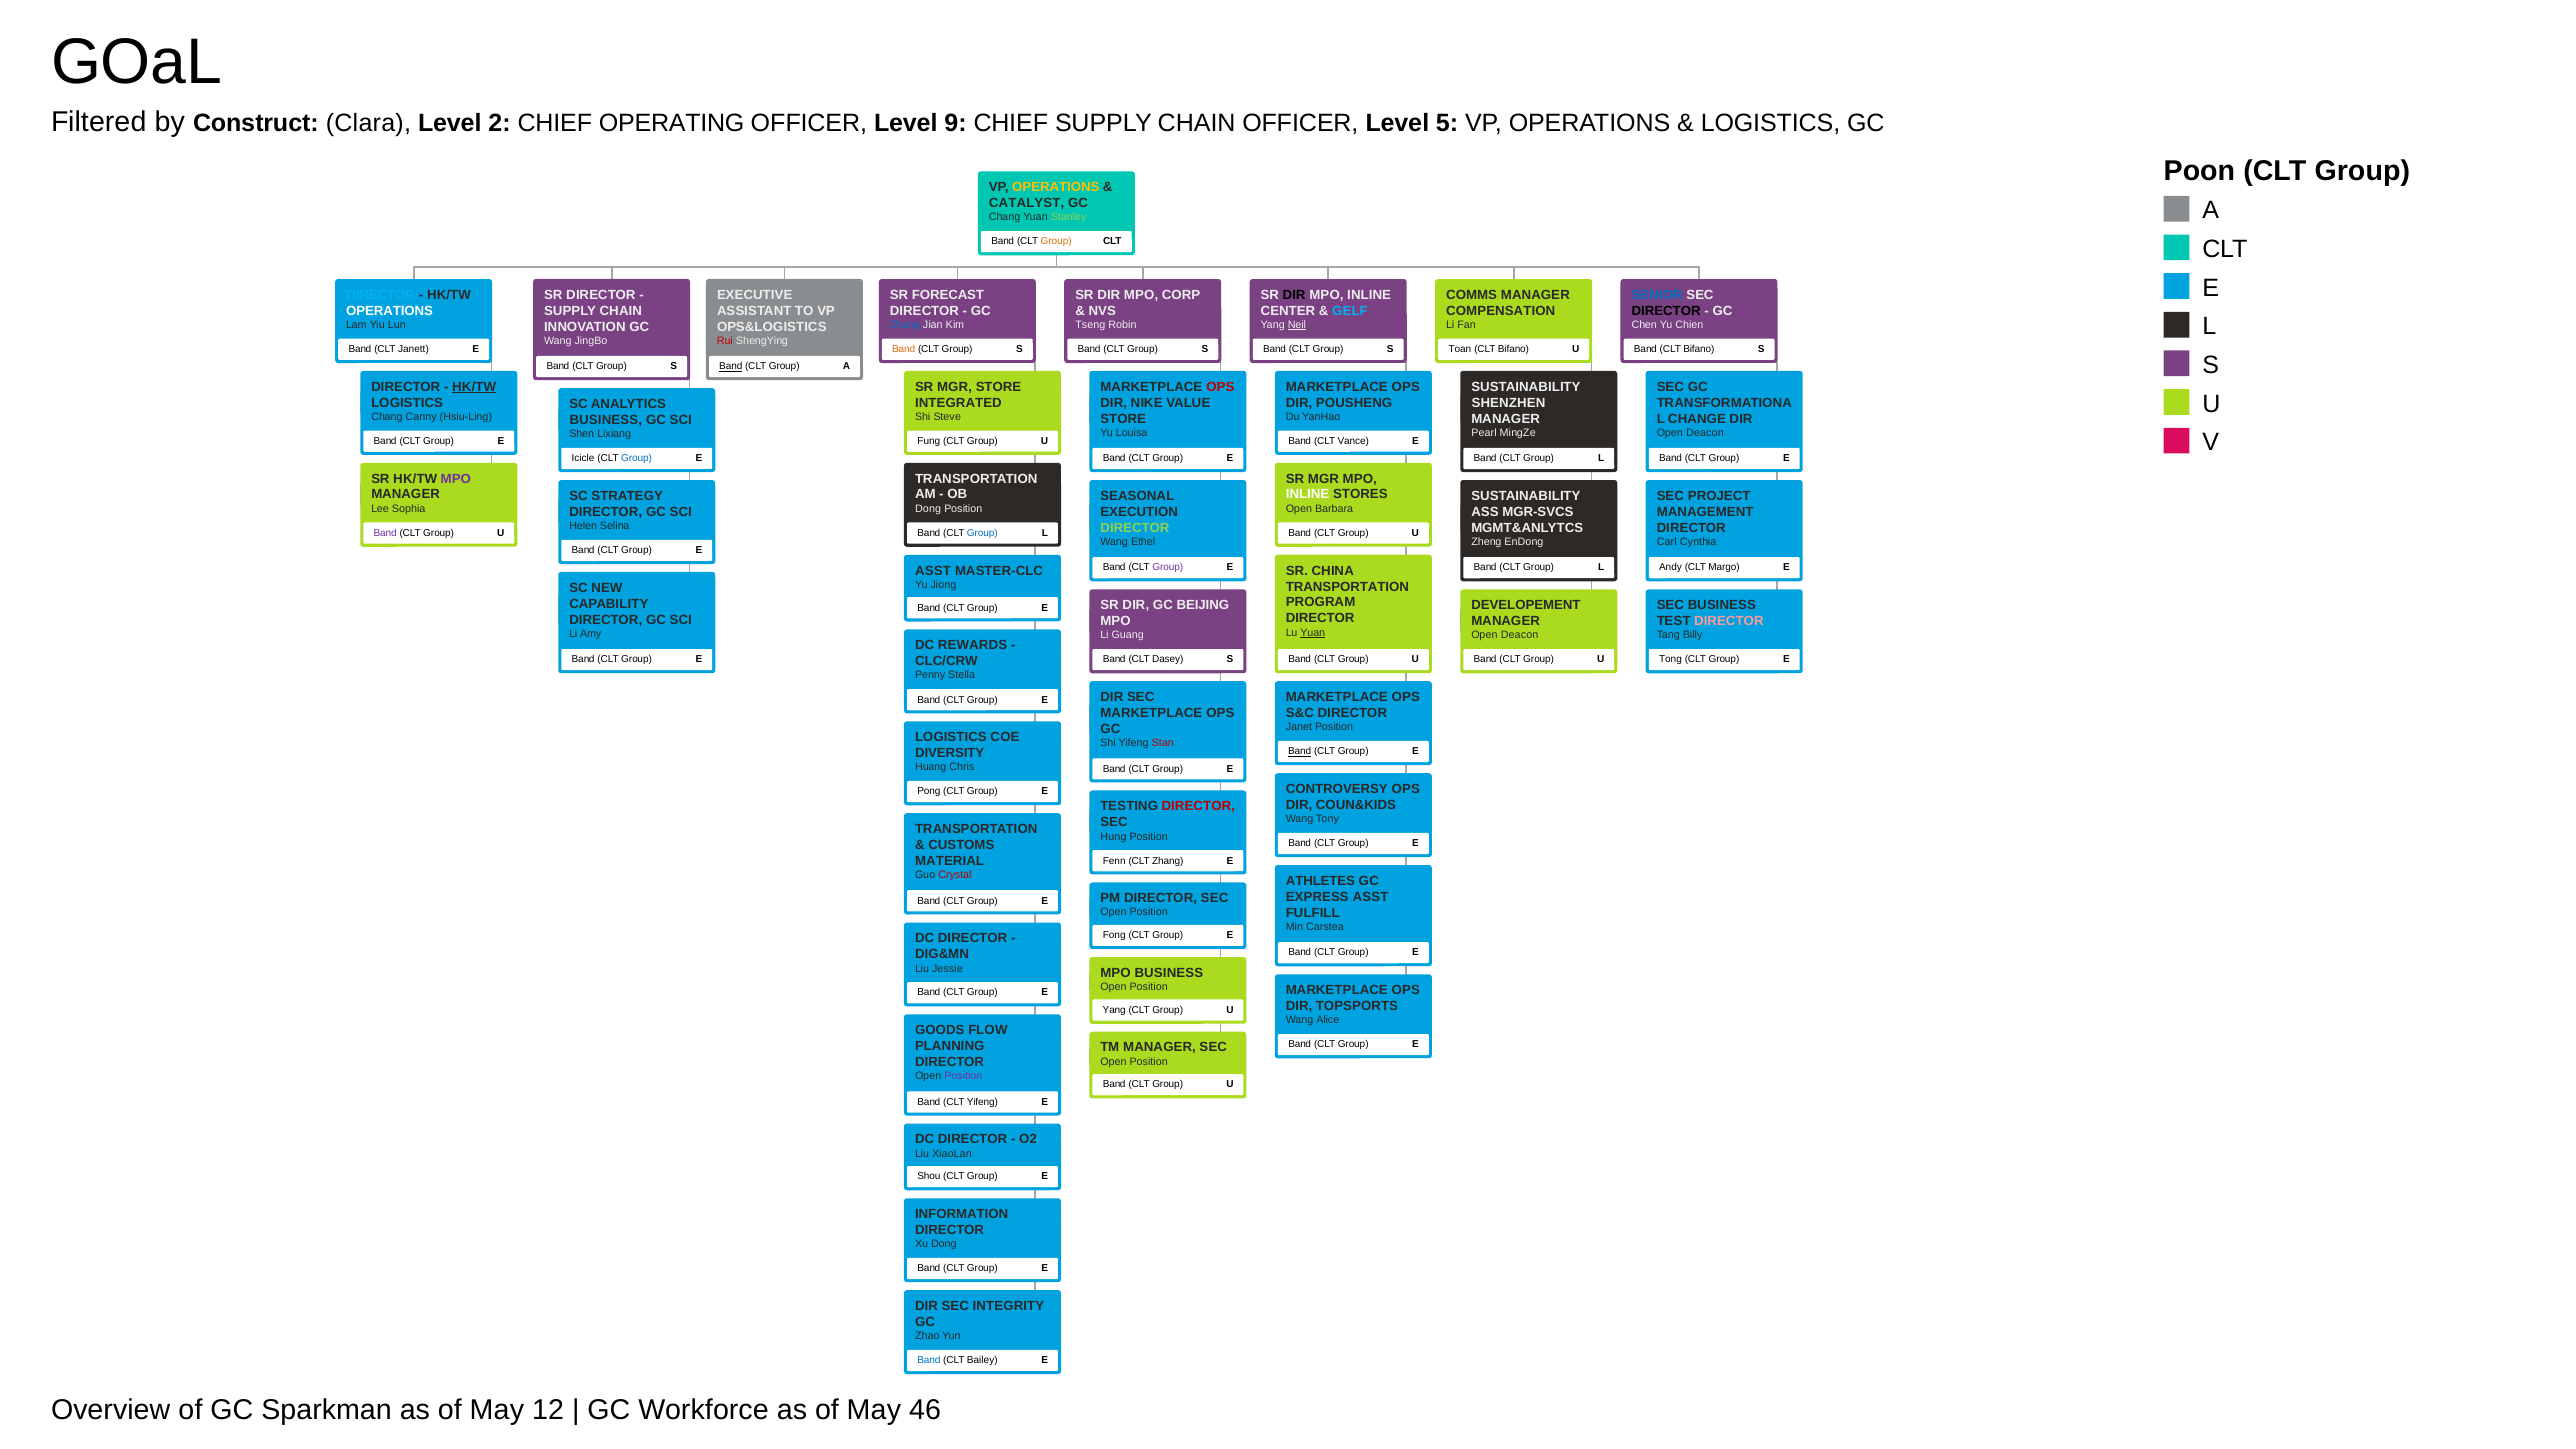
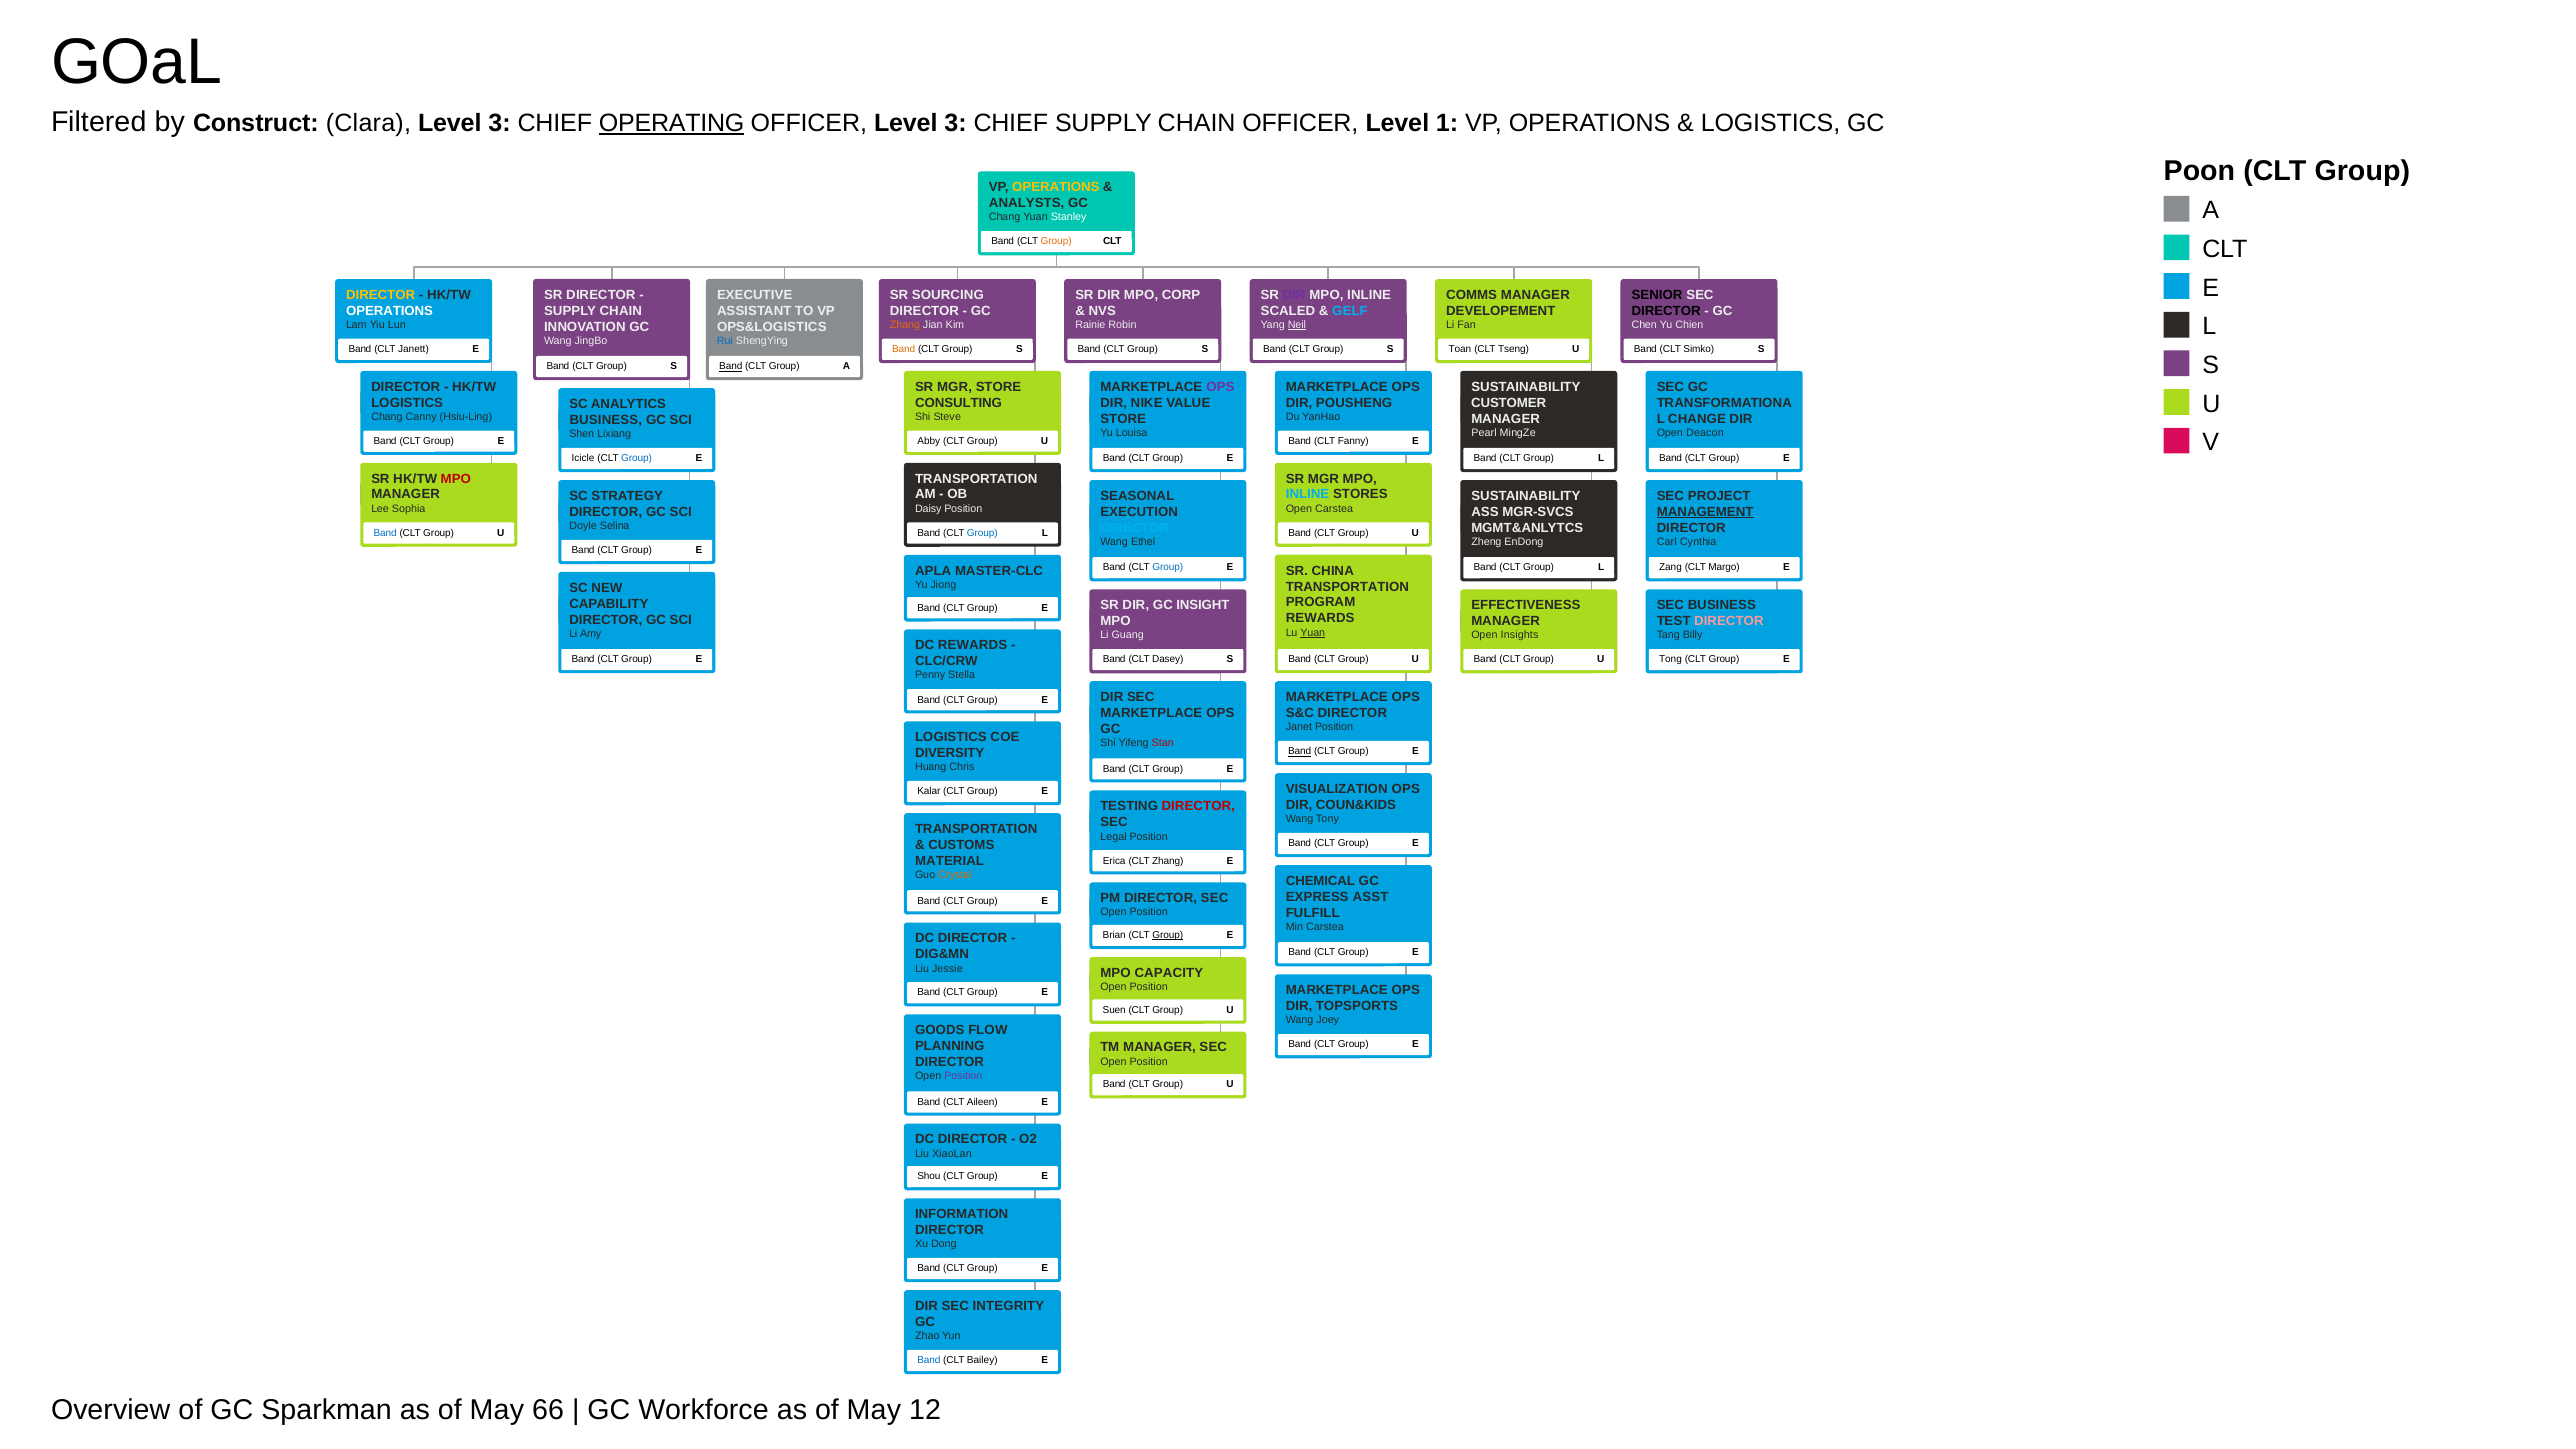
2 at (500, 123): 2 -> 3
OPERATING underline: none -> present
OFFICER Level 9: 9 -> 3
5: 5 -> 1
CATALYST: CATALYST -> ANALYSTS
Stanley colour: light green -> white
DIRECTOR at (381, 295) colour: light blue -> yellow
FORECAST: FORECAST -> SOURCING
DIR at (1294, 295) colour: black -> purple
SENIOR colour: blue -> black
CENTER: CENTER -> SCALED
COMPENSATION: COMPENSATION -> DEVELOPEMENT
Zhang at (905, 325) colour: blue -> orange
Tseng: Tseng -> Rainie
Rui colour: red -> blue
Bifano at (1513, 349): Bifano -> Tseng
Band CLT Bifano: Bifano -> Simko
HK/TW at (474, 387) underline: present -> none
OPS at (1220, 387) colour: red -> purple
INTEGRATED: INTEGRATED -> CONSULTING
SHENZHEN: SHENZHEN -> CUSTOMER
Fung: Fung -> Abby
Vance: Vance -> Fanny
MPO at (456, 479) colour: purple -> red
INLINE at (1308, 495) colour: white -> light blue
Dong at (928, 509): Dong -> Daisy
Open Barbara: Barbara -> Carstea
MANAGEMENT underline: none -> present
Helen: Helen -> Doyle
DIRECTOR at (1135, 528) colour: light green -> light blue
Band at (385, 533) colour: purple -> blue
Group at (1168, 568) colour: purple -> blue
Andy: Andy -> Zang
ASST at (933, 571): ASST -> APLA
BEIJING: BEIJING -> INSIGHT
DEVELOPEMENT: DEVELOPEMENT -> EFFECTIVENESS
DIRECTOR at (1320, 619): DIRECTOR -> REWARDS
Deacon at (1520, 635): Deacon -> Insights
CONTROVERSY: CONTROVERSY -> VISUALIZATION
Pong: Pong -> Kalar
Hung: Hung -> Legal
Fenn: Fenn -> Erica
Crystal colour: red -> orange
ATHLETES: ATHLETES -> CHEMICAL
Fong: Fong -> Brian
Group at (1168, 935) underline: none -> present
MPO BUSINESS: BUSINESS -> CAPACITY
Yang at (1114, 1010): Yang -> Suen
Alice: Alice -> Joey
CLT Yifeng: Yifeng -> Aileen
12: 12 -> 66
46: 46 -> 12
